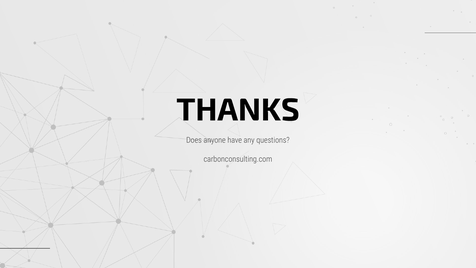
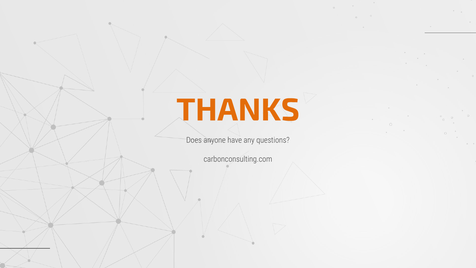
THANKS colour: black -> orange
